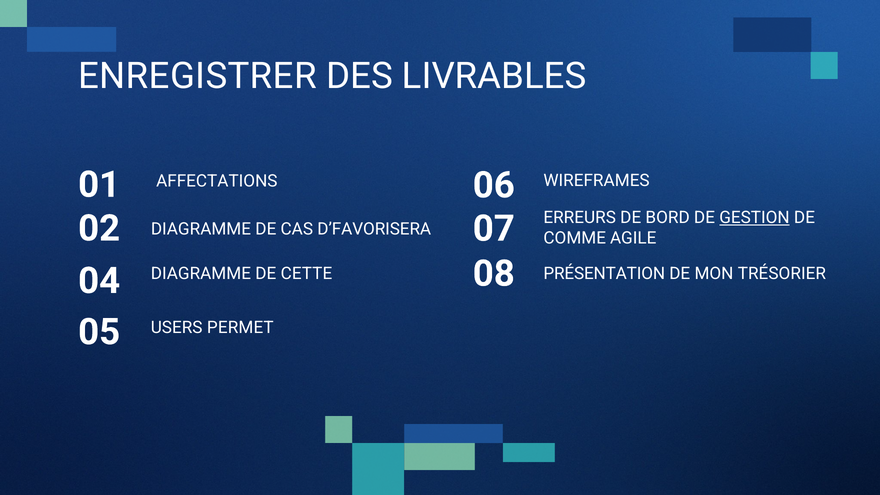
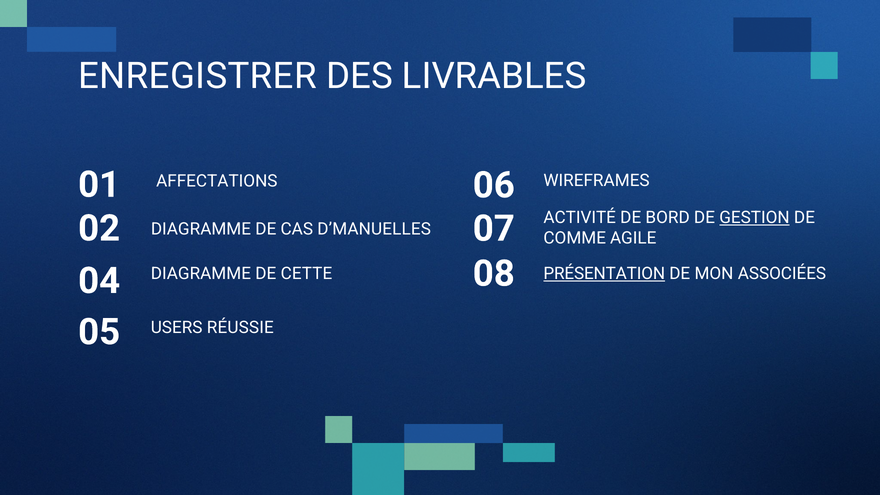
ERREURS: ERREURS -> ACTIVITÉ
D’FAVORISERA: D’FAVORISERA -> D’MANUELLES
PRÉSENTATION underline: none -> present
TRÉSORIER: TRÉSORIER -> ASSOCIÉES
PERMET: PERMET -> RÉUSSIE
